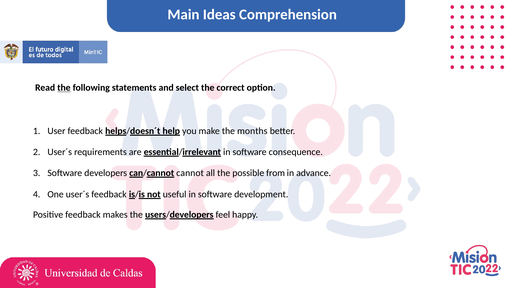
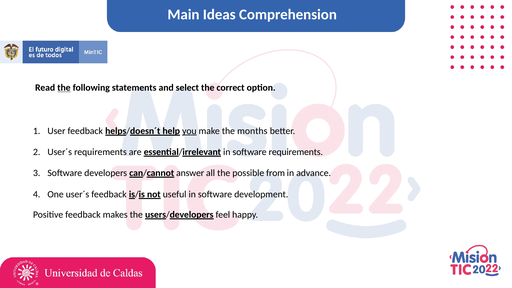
you underline: none -> present
software consequence: consequence -> requirements
cannot: cannot -> answer
